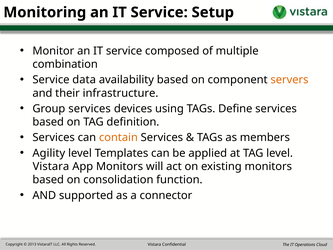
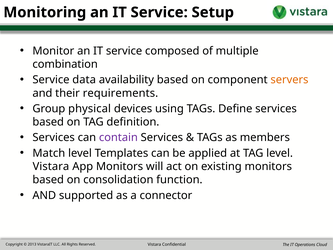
infrastructure: infrastructure -> requirements
Group services: services -> physical
contain colour: orange -> purple
Agility: Agility -> Match
